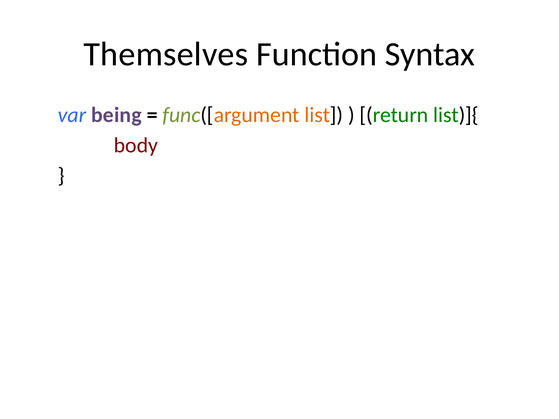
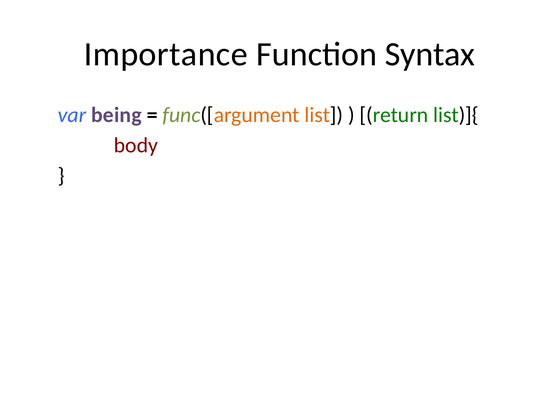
Themselves: Themselves -> Importance
